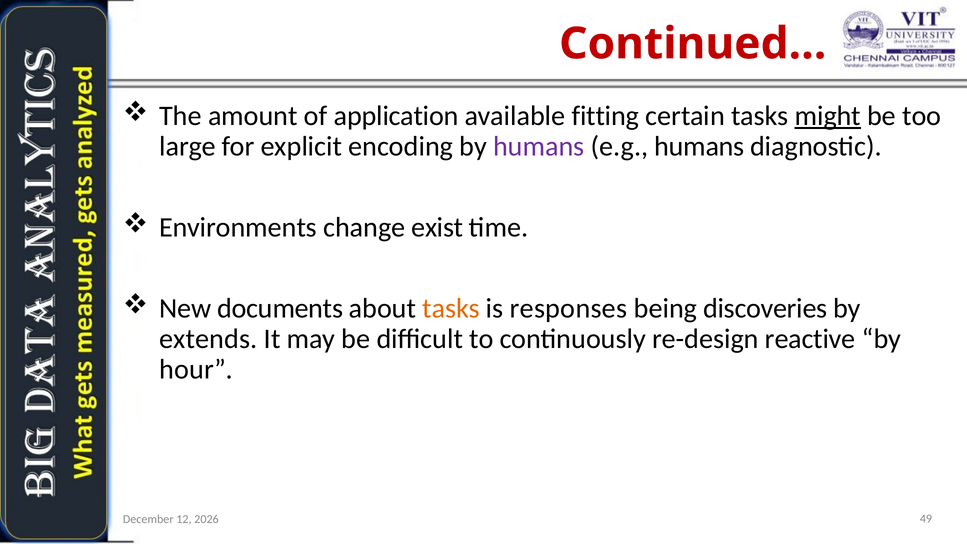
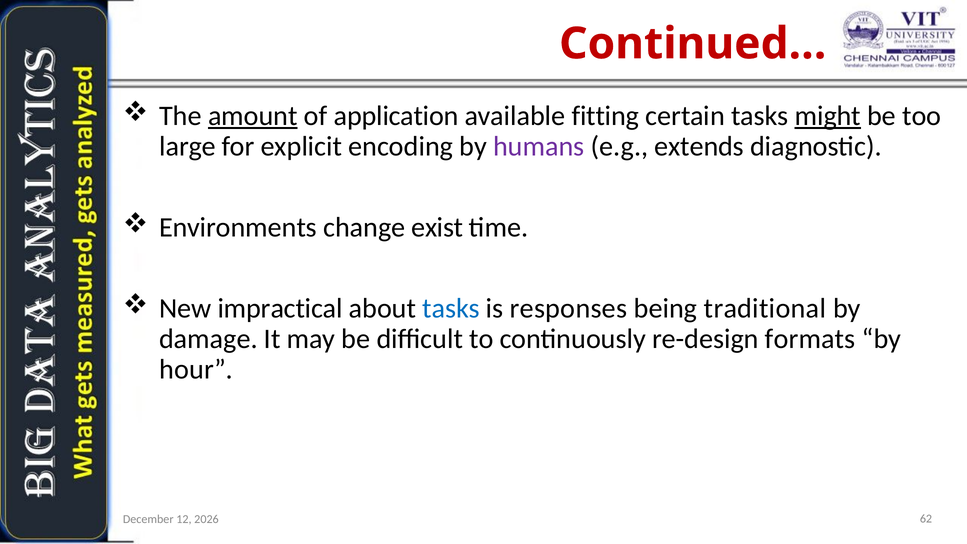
amount underline: none -> present
e.g humans: humans -> extends
documents: documents -> impractical
tasks at (451, 308) colour: orange -> blue
discoveries: discoveries -> traditional
extends: extends -> damage
reactive: reactive -> formats
49: 49 -> 62
